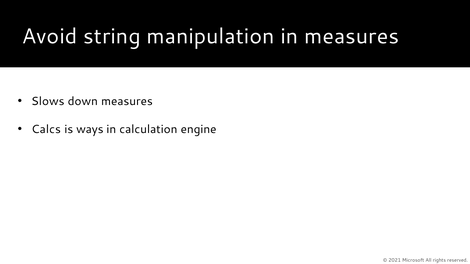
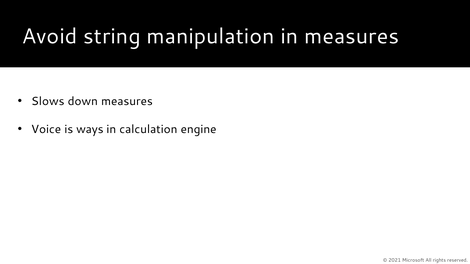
Calcs: Calcs -> Voice
